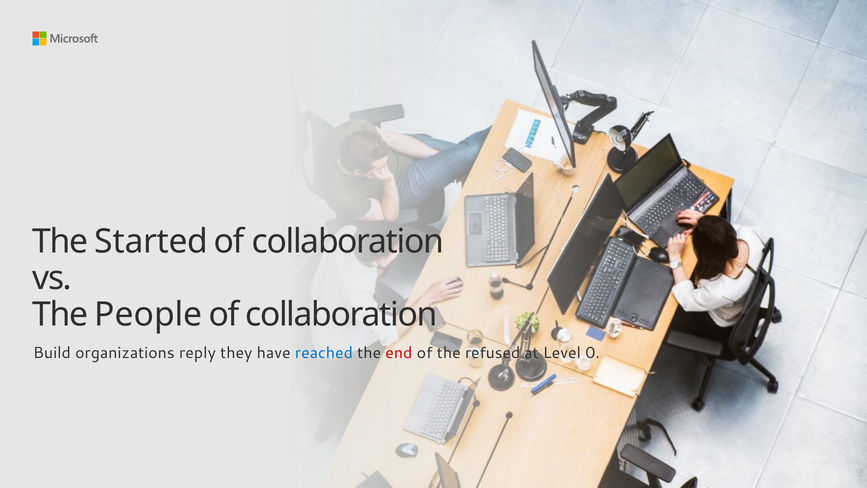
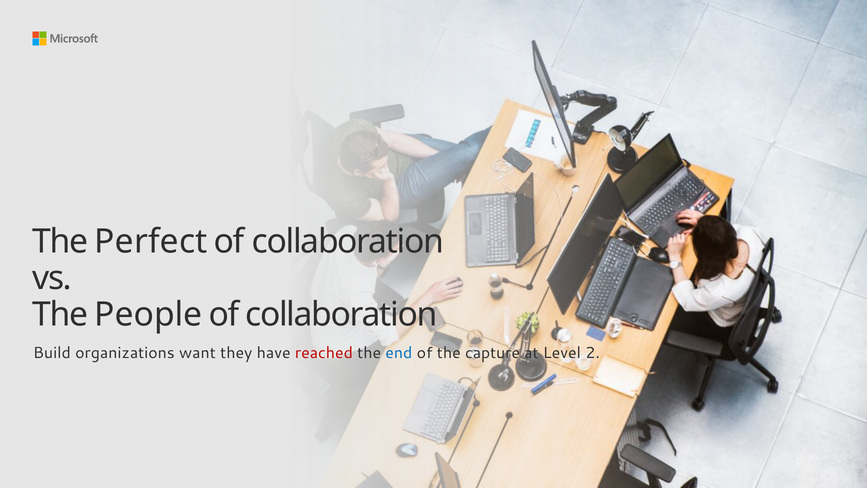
Started: Started -> Perfect
reply: reply -> want
reached colour: blue -> red
end colour: red -> blue
refused: refused -> capture
0: 0 -> 2
